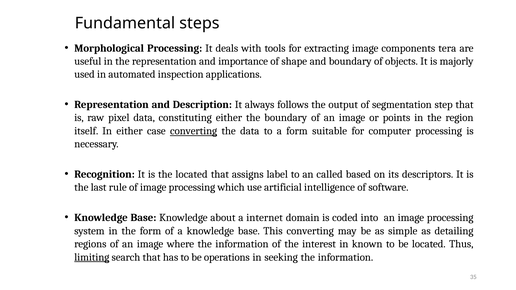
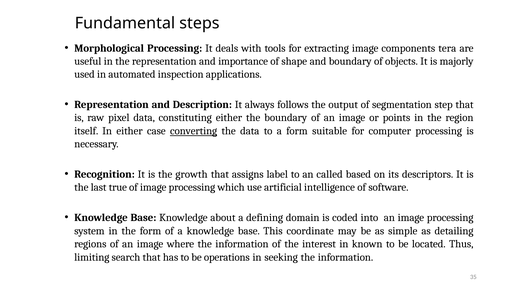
the located: located -> growth
rule: rule -> true
internet: internet -> defining
This converting: converting -> coordinate
limiting underline: present -> none
